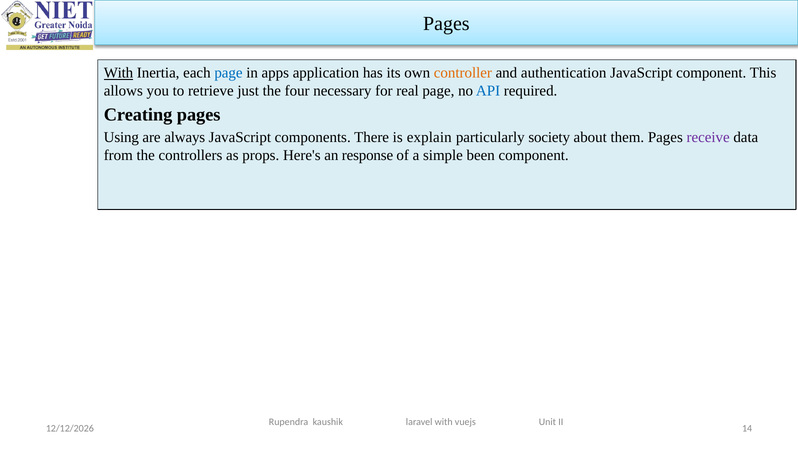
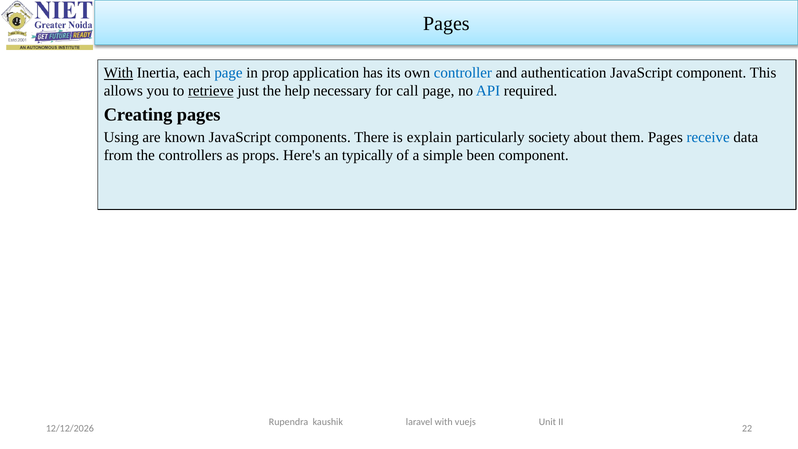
apps: apps -> prop
controller colour: orange -> blue
retrieve underline: none -> present
four: four -> help
real: real -> call
always: always -> known
receive colour: purple -> blue
response: response -> typically
14: 14 -> 22
